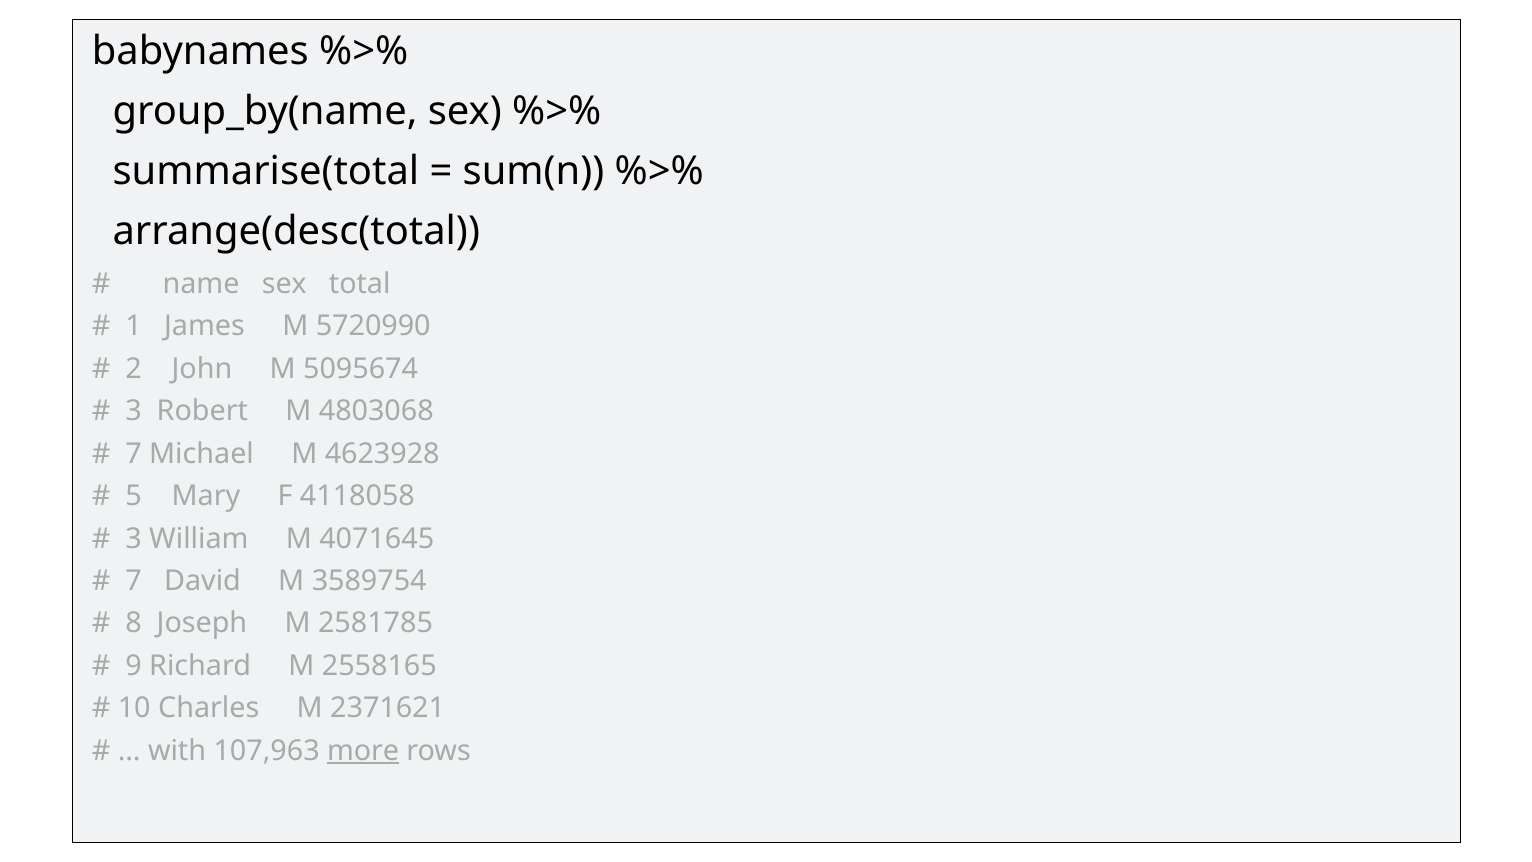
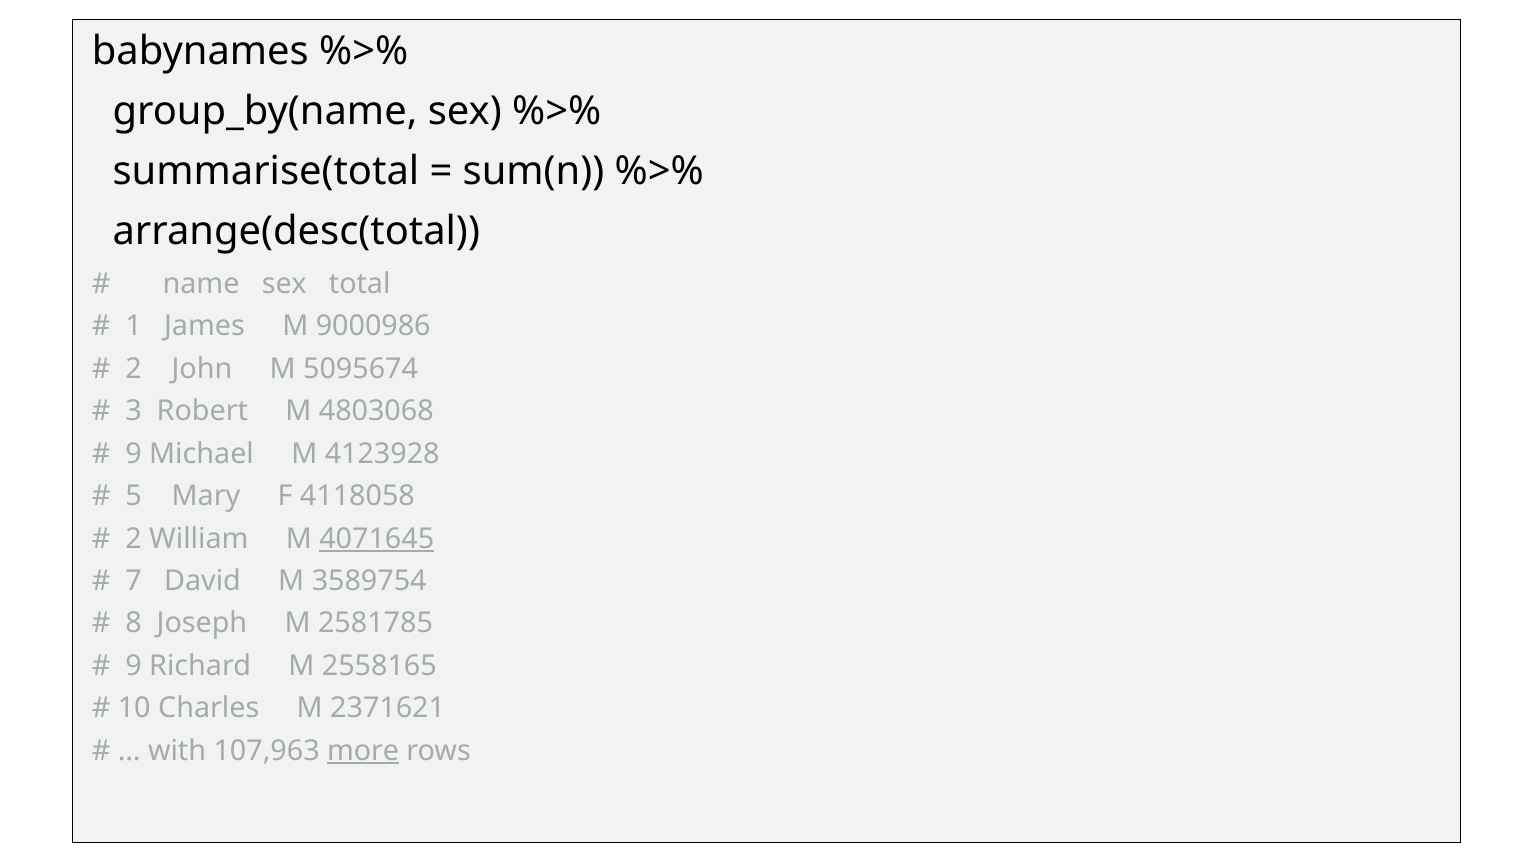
5720990: 5720990 -> 9000986
7 at (133, 454): 7 -> 9
4623928: 4623928 -> 4123928
3 at (133, 538): 3 -> 2
4071645 underline: none -> present
